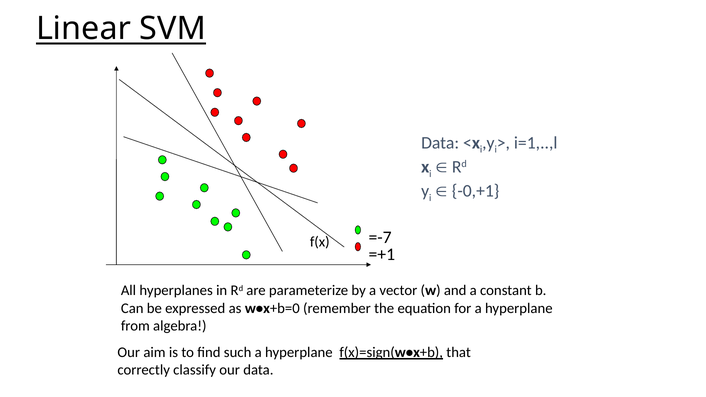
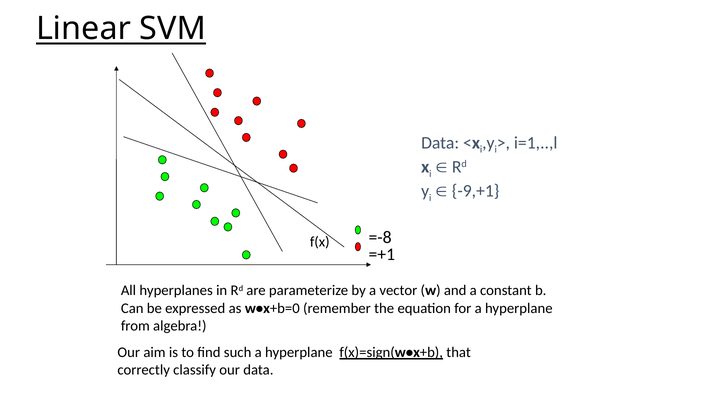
-0,+1: -0,+1 -> -9,+1
=-7: =-7 -> =-8
